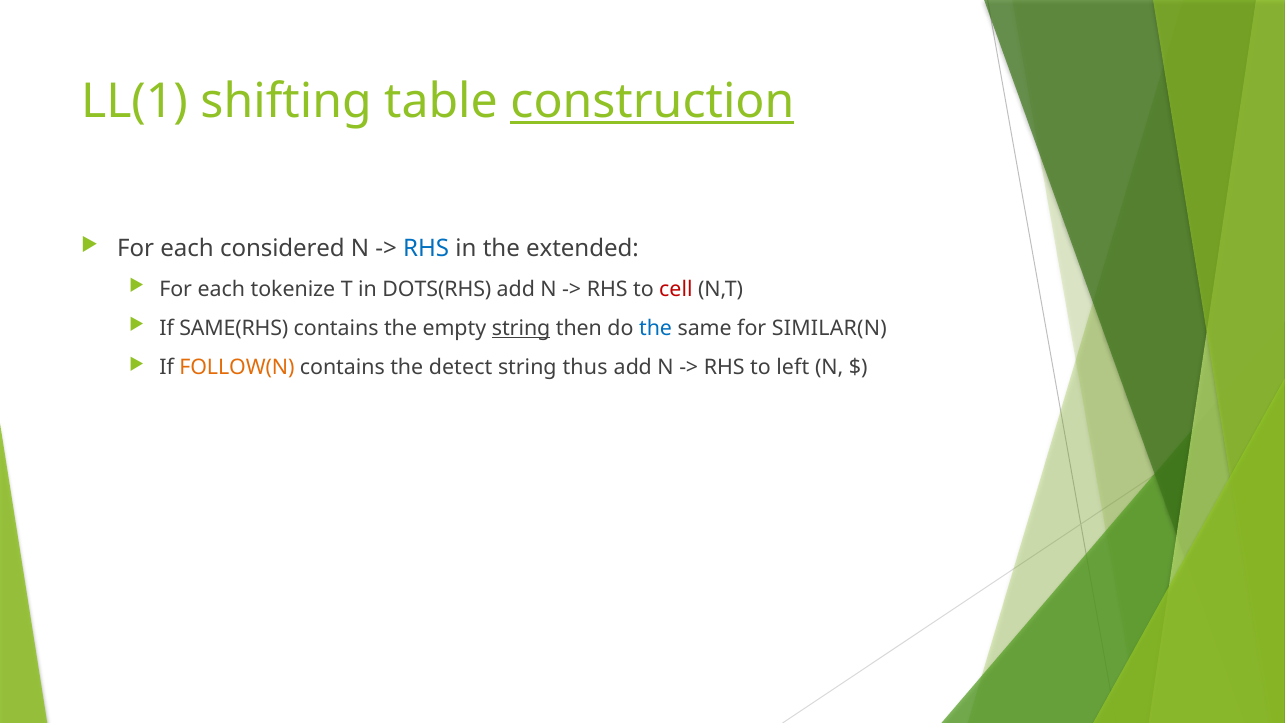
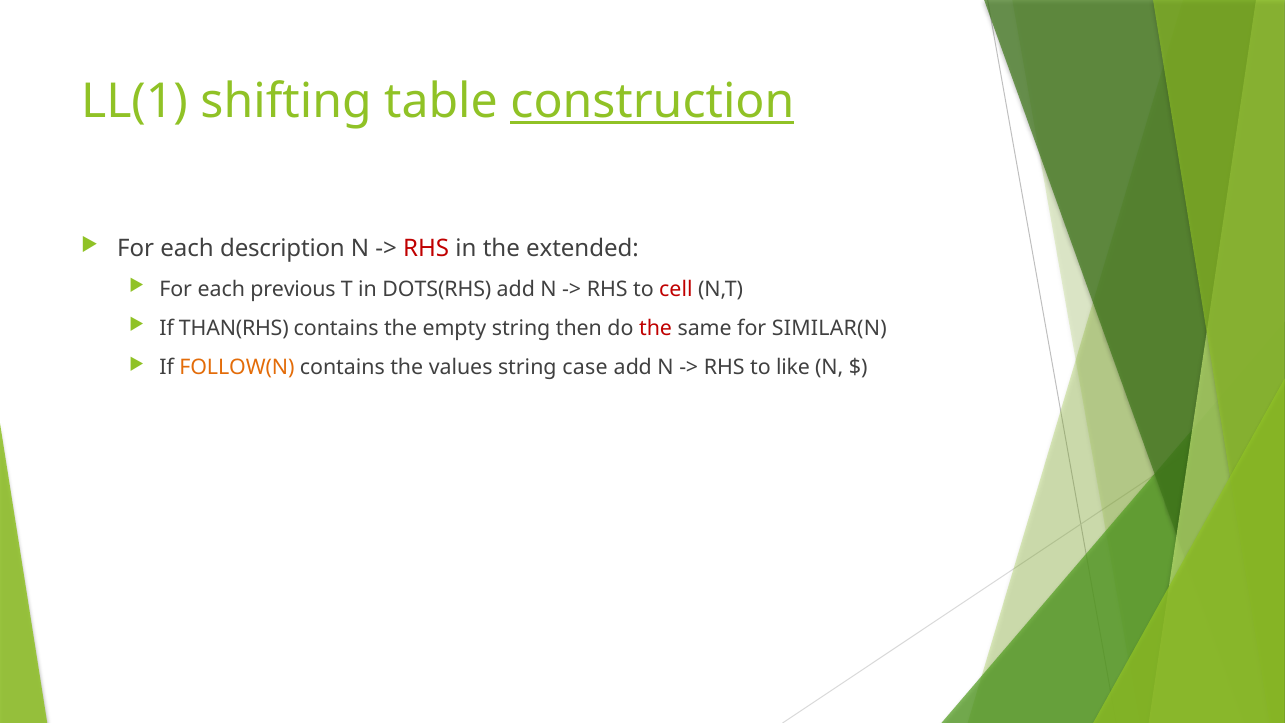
considered: considered -> description
RHS at (426, 249) colour: blue -> red
tokenize: tokenize -> previous
SAME(RHS: SAME(RHS -> THAN(RHS
string at (521, 328) underline: present -> none
the at (656, 328) colour: blue -> red
detect: detect -> values
thus: thus -> case
left: left -> like
